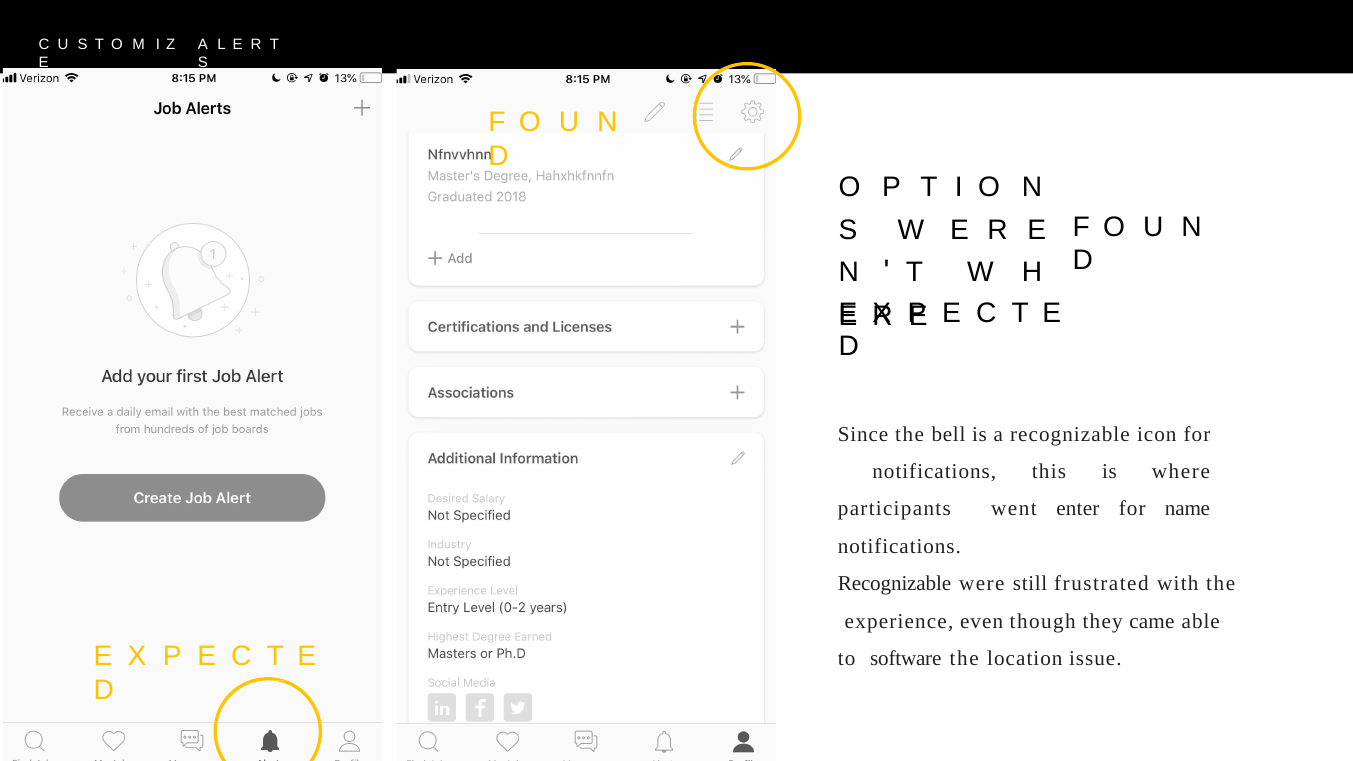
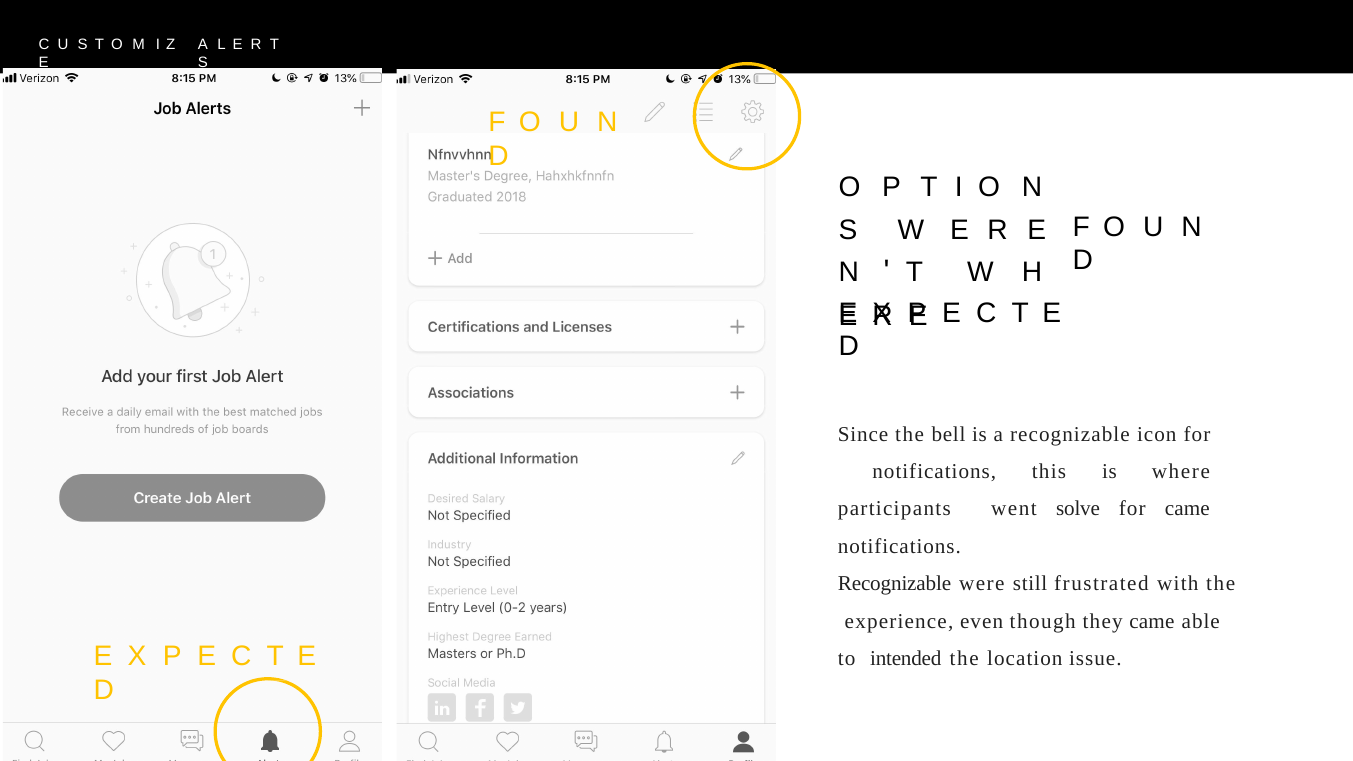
enter: enter -> solve
for name: name -> came
software: software -> intended
